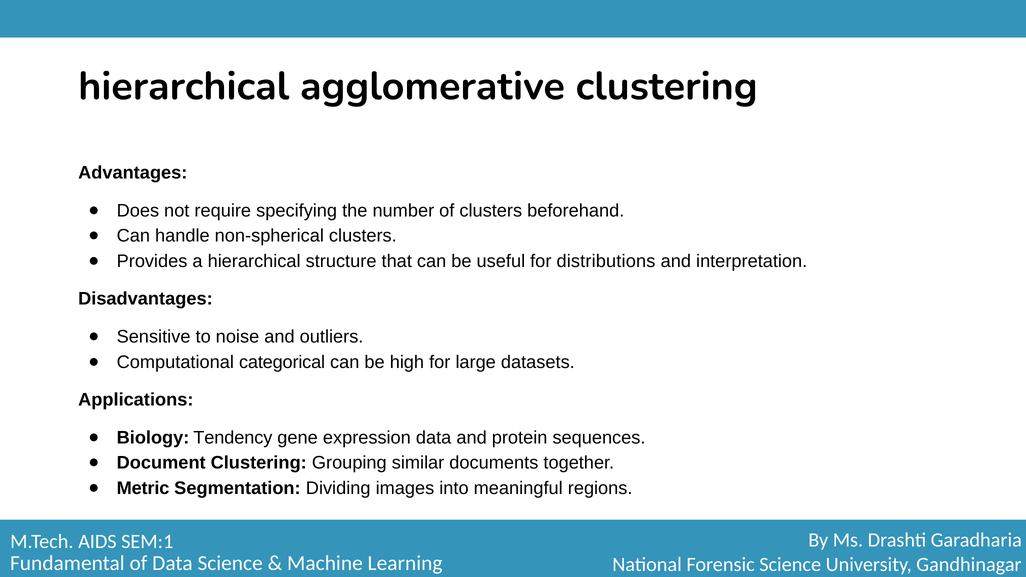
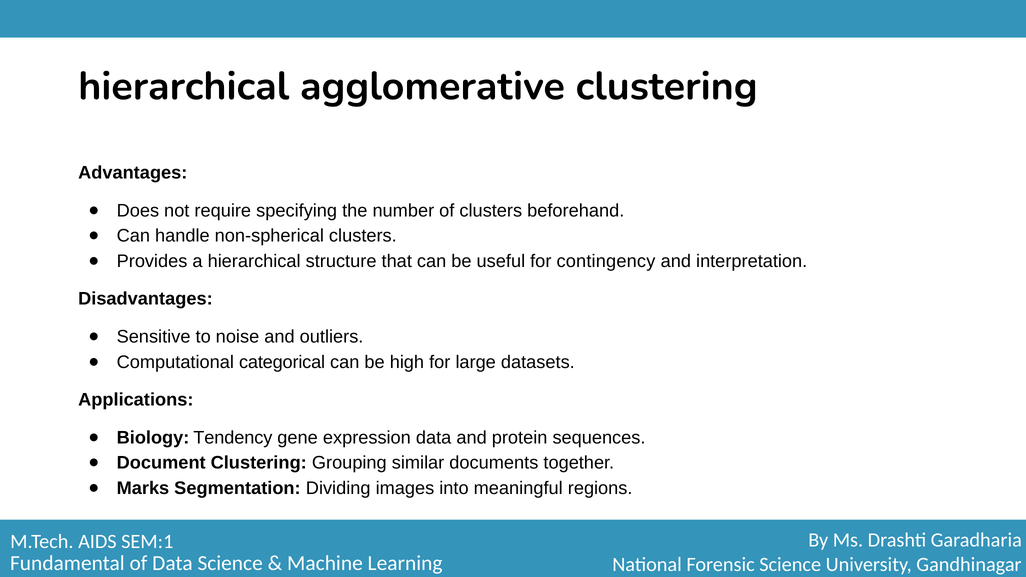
distributions: distributions -> contingency
Metric: Metric -> Marks
